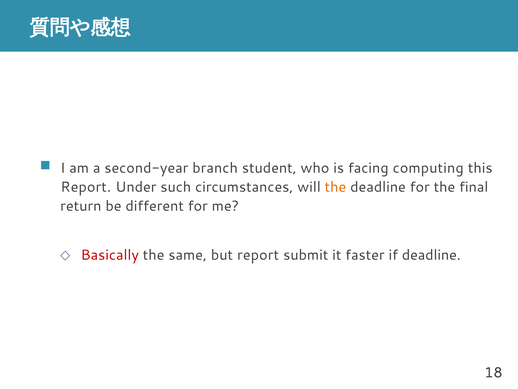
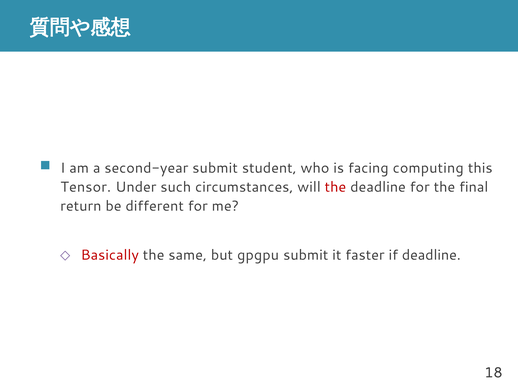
second-year branch: branch -> submit
Report at (86, 187): Report -> Tensor
the at (335, 187) colour: orange -> red
but report: report -> gpgpu
